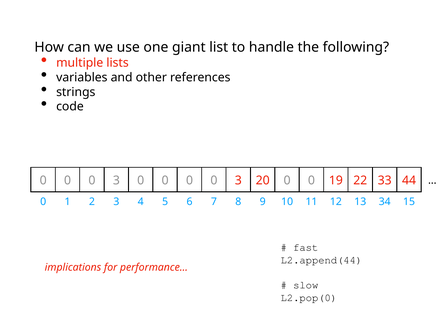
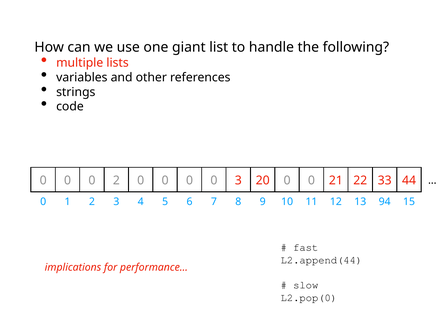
3 at (116, 180): 3 -> 2
19: 19 -> 21
34: 34 -> 94
